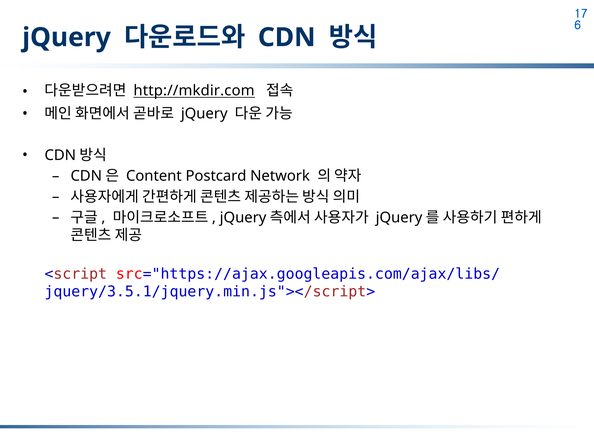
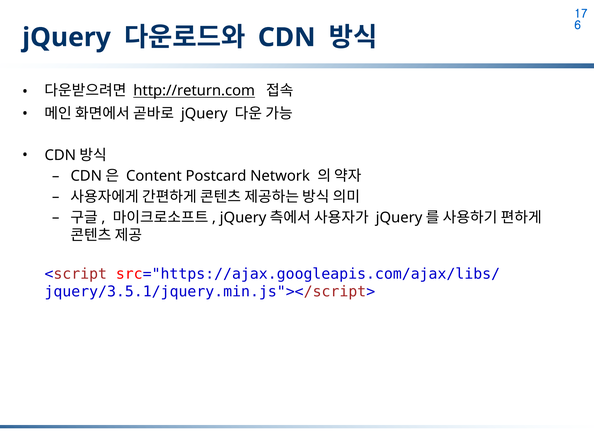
http://mkdir.com: http://mkdir.com -> http://return.com
